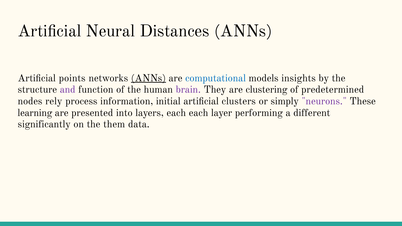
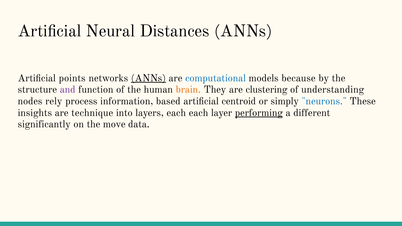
insights: insights -> because
brain colour: purple -> orange
predetermined: predetermined -> understanding
initial: initial -> based
clusters: clusters -> centroid
neurons colour: purple -> blue
learning: learning -> insights
presented: presented -> technique
performing underline: none -> present
them: them -> move
